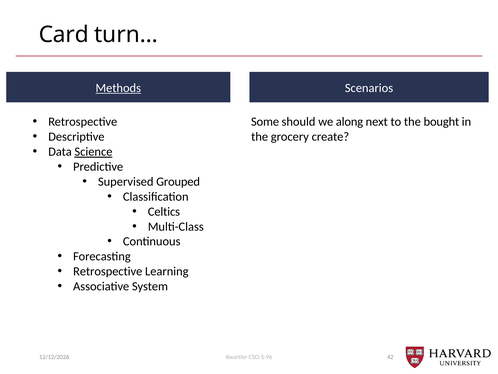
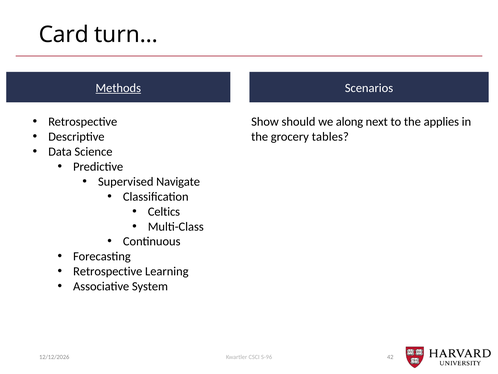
Some: Some -> Show
bought: bought -> applies
create: create -> tables
Science underline: present -> none
Grouped: Grouped -> Navigate
